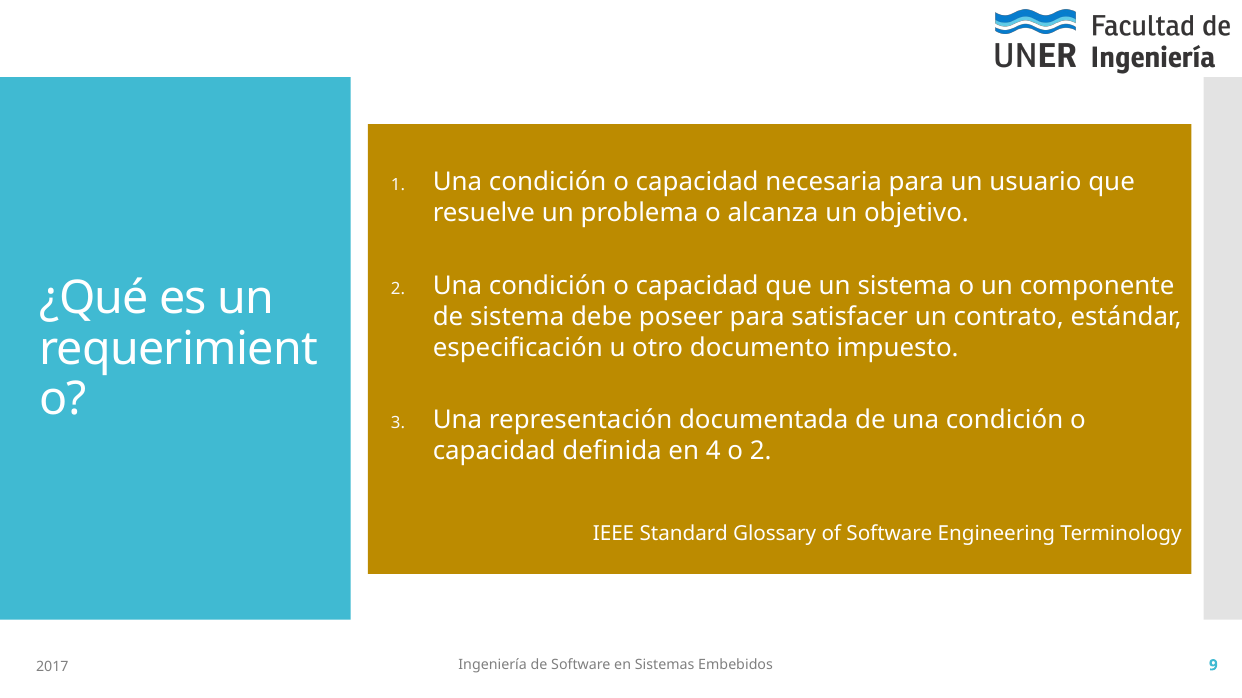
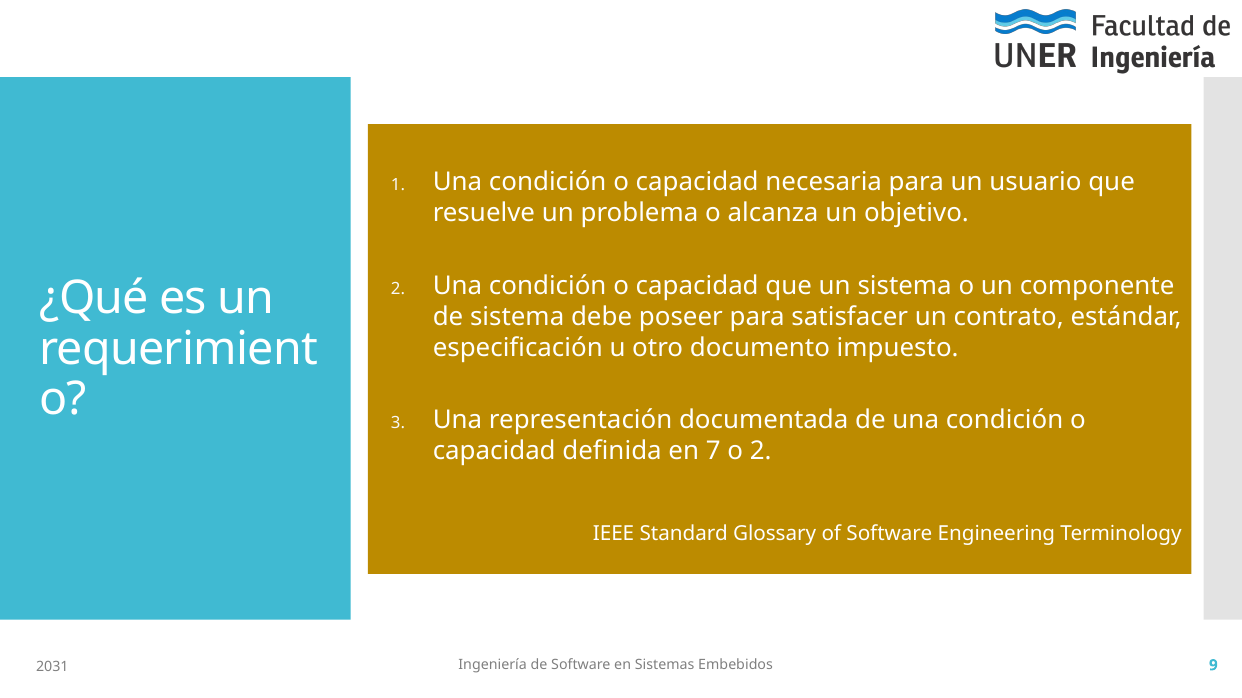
4: 4 -> 7
2017: 2017 -> 2031
